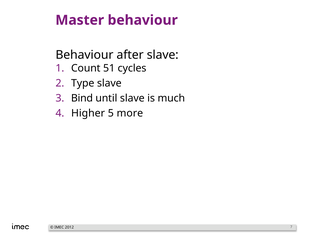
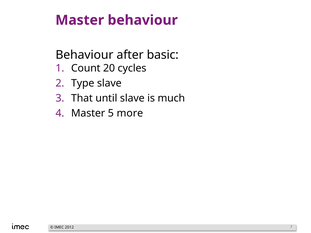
after slave: slave -> basic
51: 51 -> 20
Bind: Bind -> That
Higher at (88, 113): Higher -> Master
